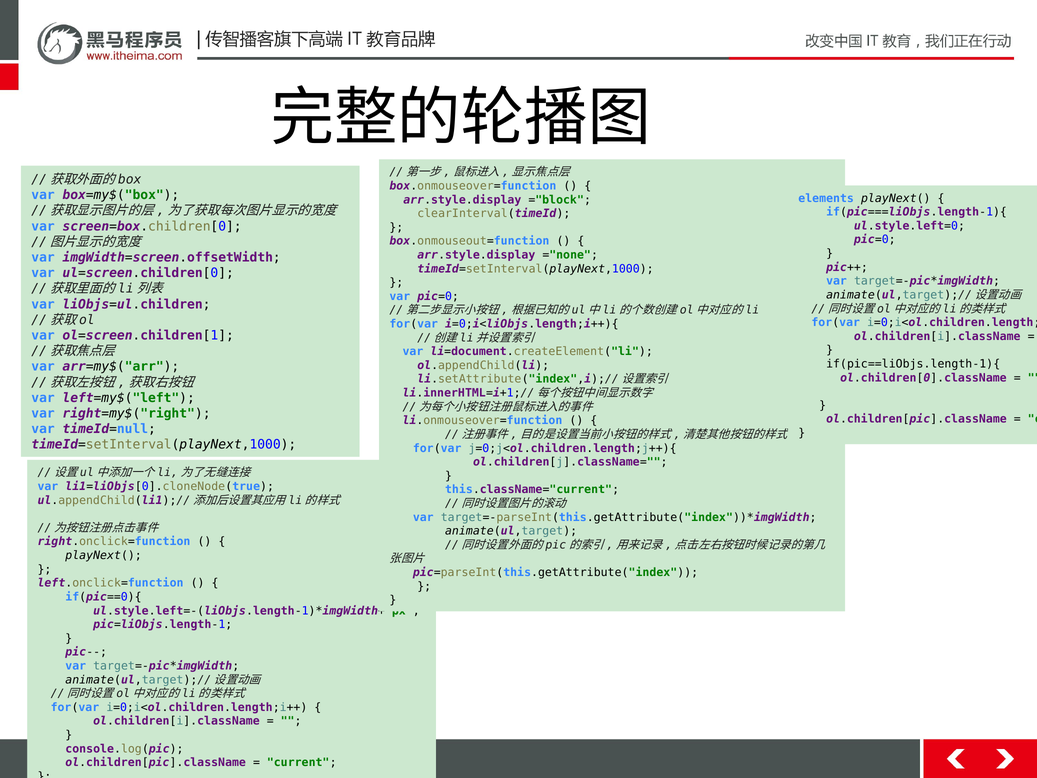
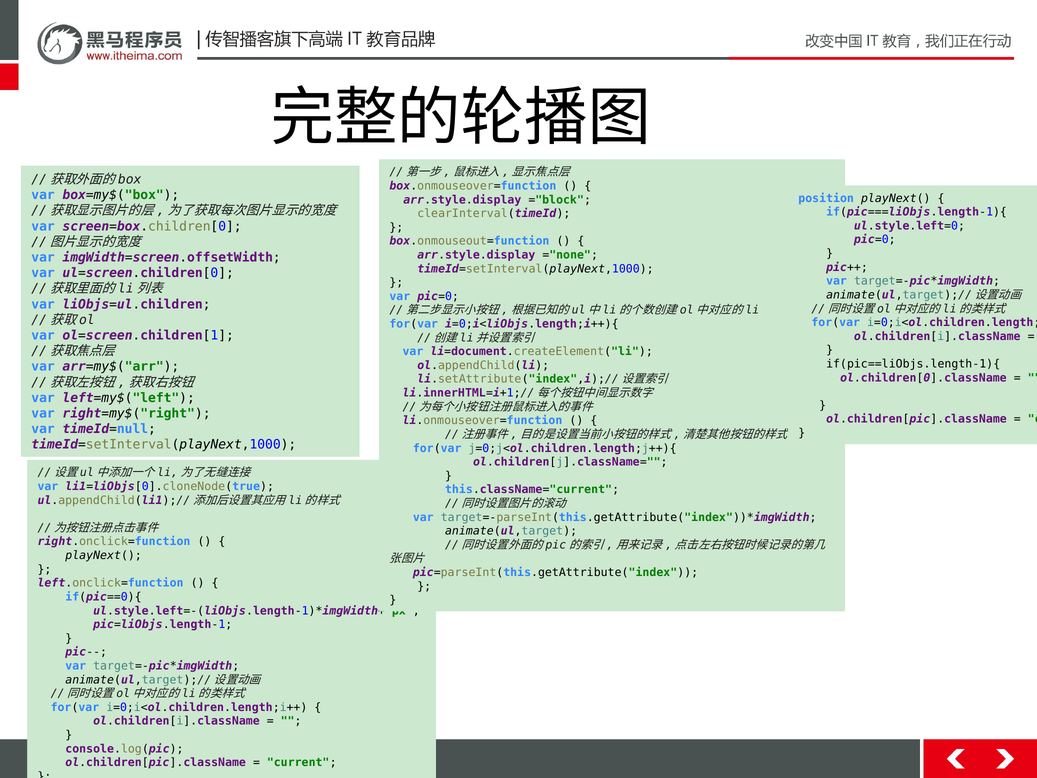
elements: elements -> position
